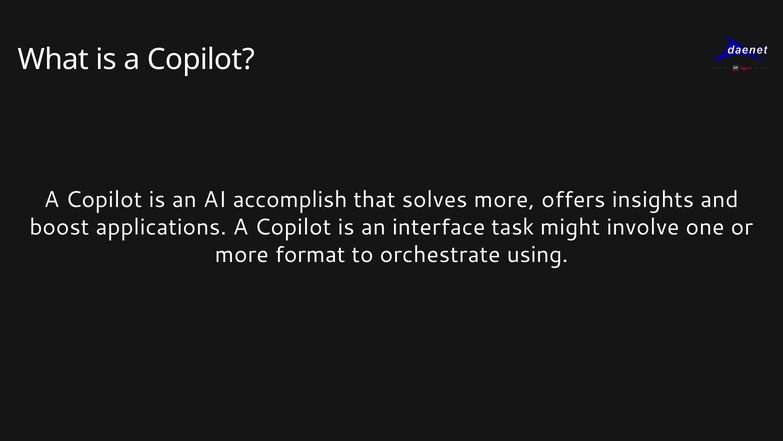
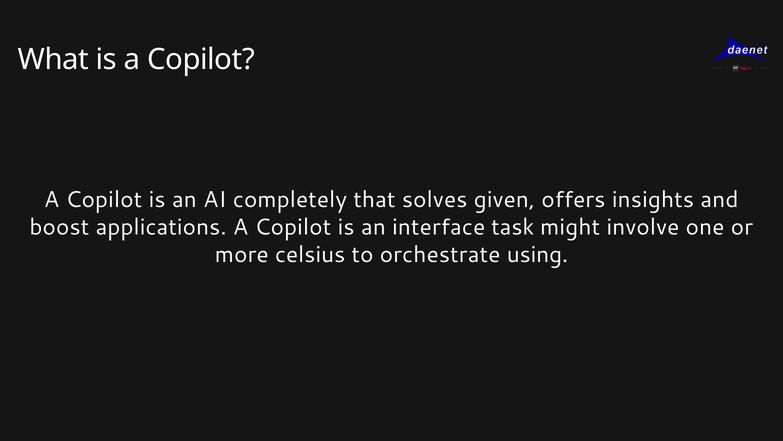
accomplish: accomplish -> completely
solves more: more -> given
format: format -> celsius
